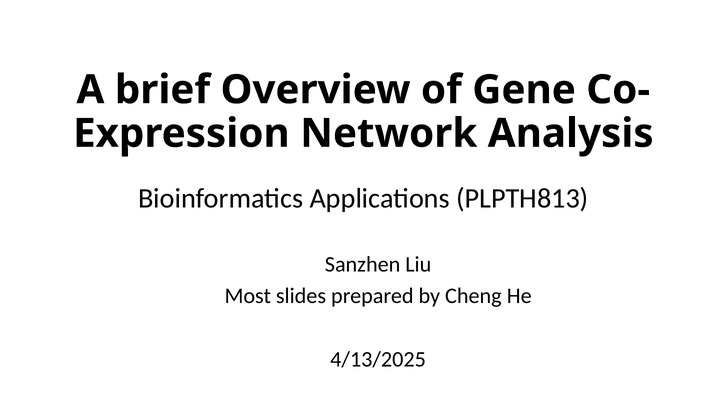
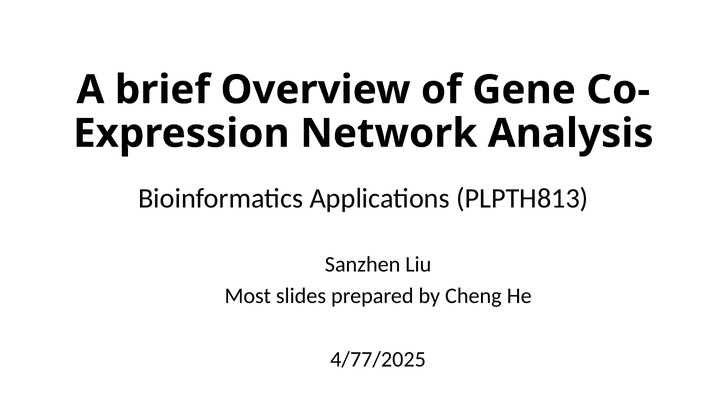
4/13/2025: 4/13/2025 -> 4/77/2025
